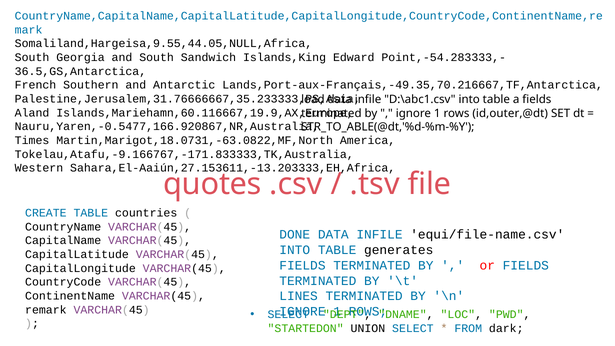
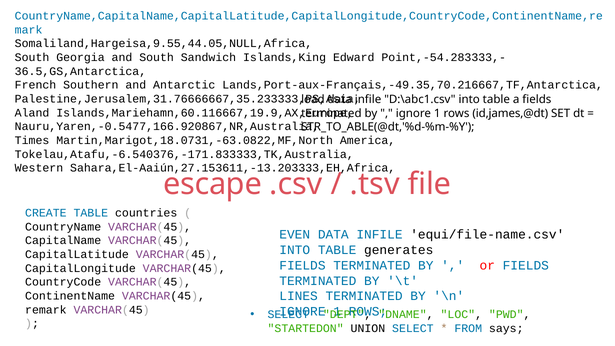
id,outer,@dt: id,outer,@dt -> id,james,@dt
Tokelau,Atafu,-9.166767,-171.833333,TK,Australia: Tokelau,Atafu,-9.166767,-171.833333,TK,Australia -> Tokelau,Atafu,-6.540376,-171.833333,TK,Australia
quotes: quotes -> escape
DONE: DONE -> EVEN
dark: dark -> says
